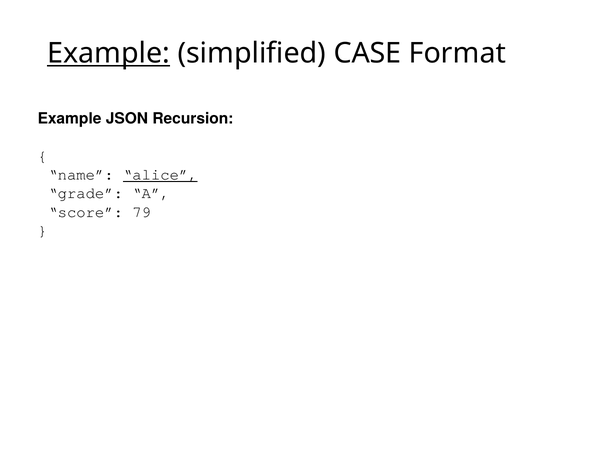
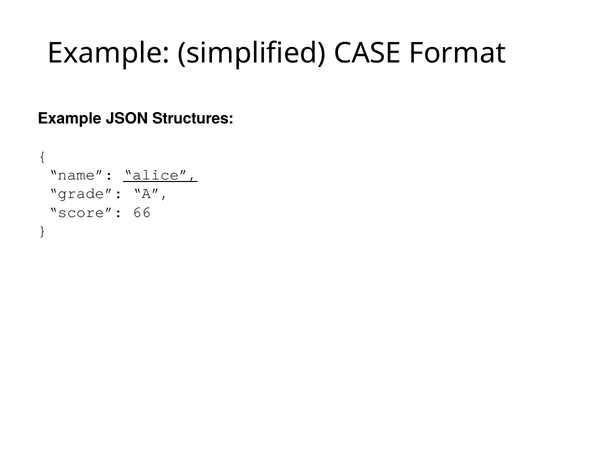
Example at (109, 53) underline: present -> none
Recursion: Recursion -> Structures
79: 79 -> 66
